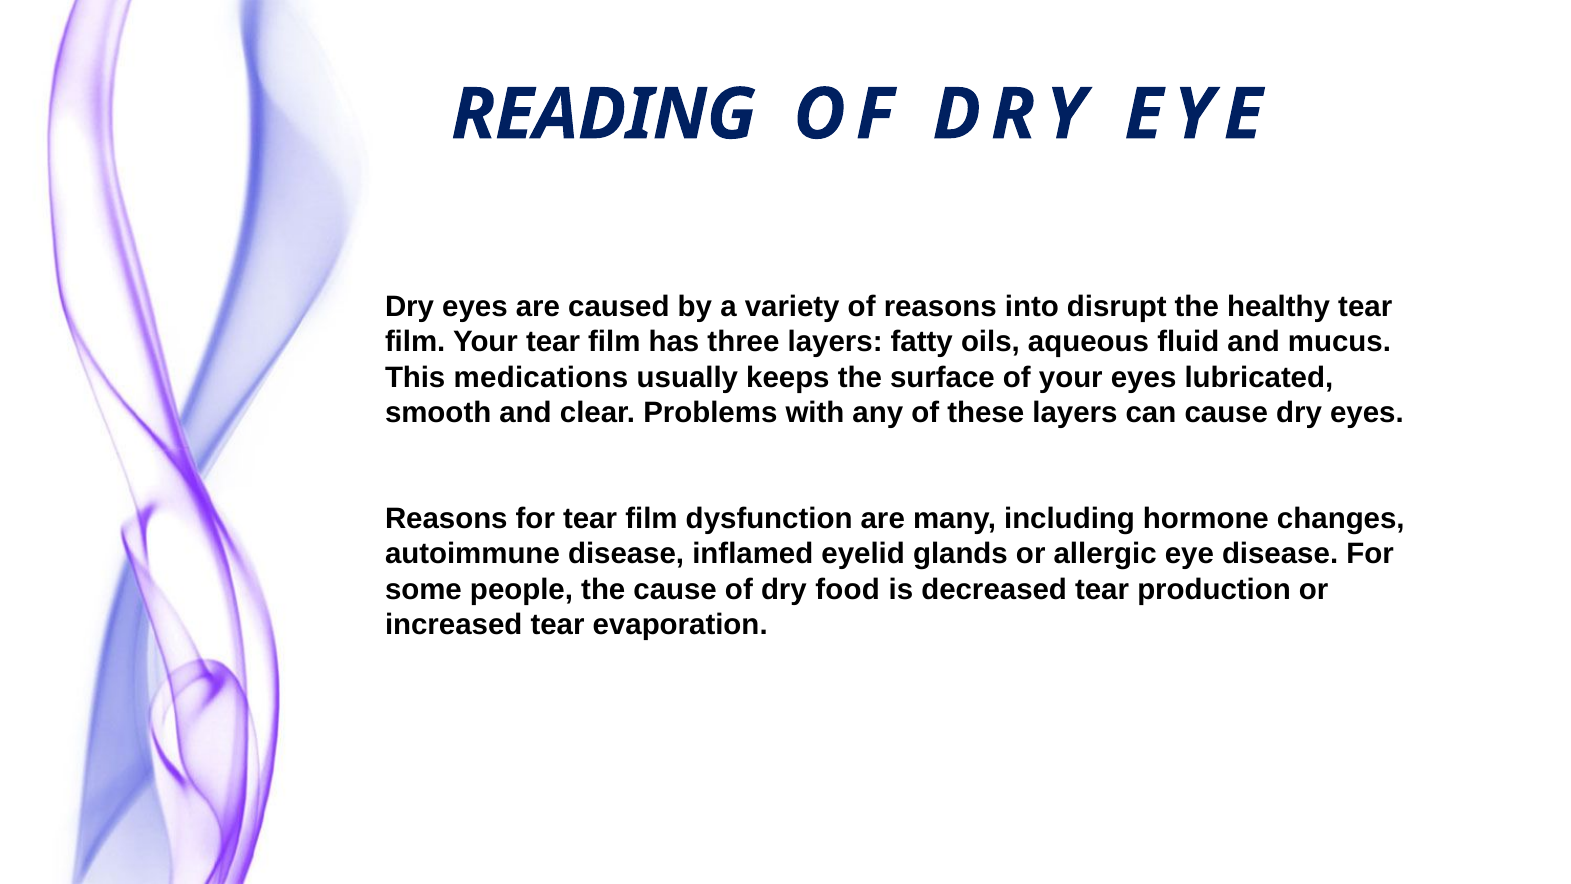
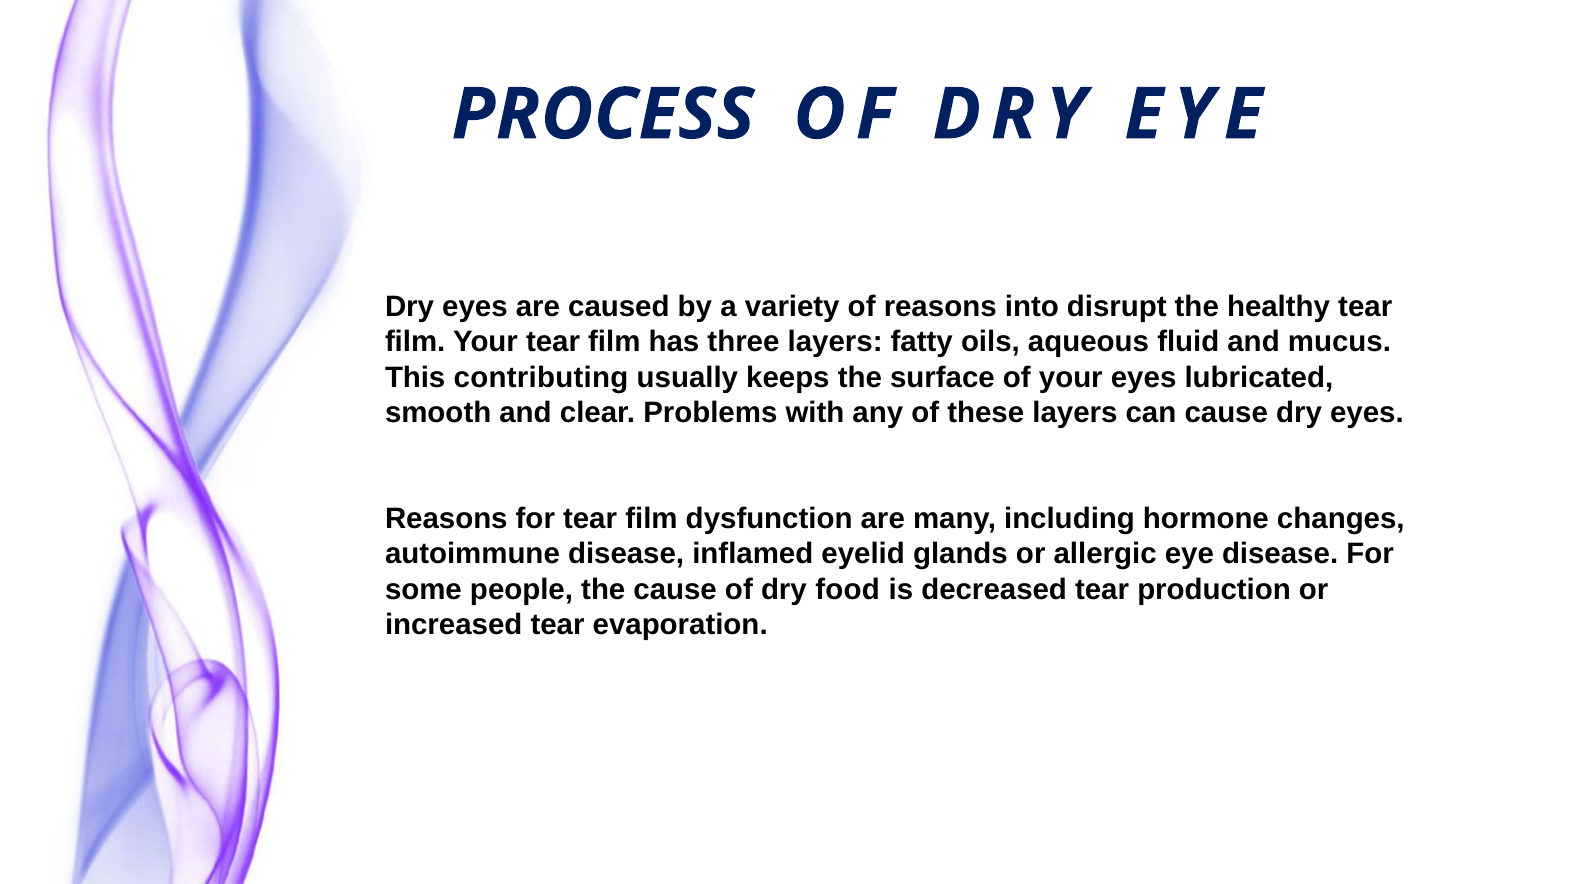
READING: READING -> PROCESS
medications: medications -> contributing
